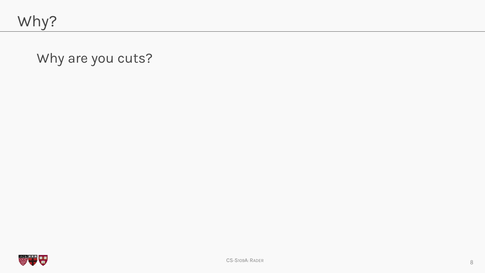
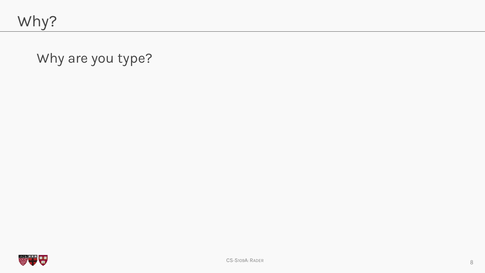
cuts: cuts -> type
